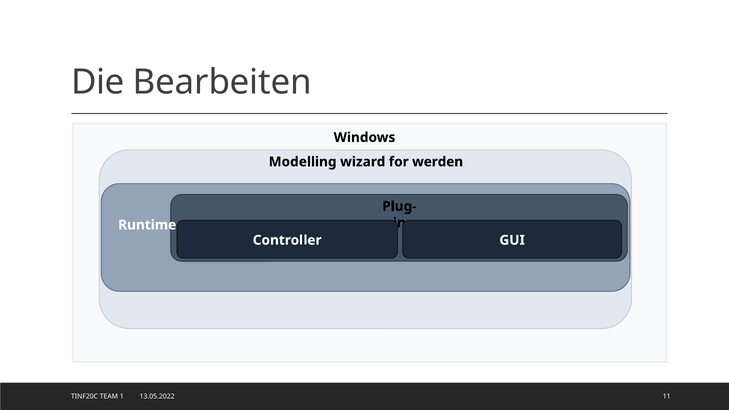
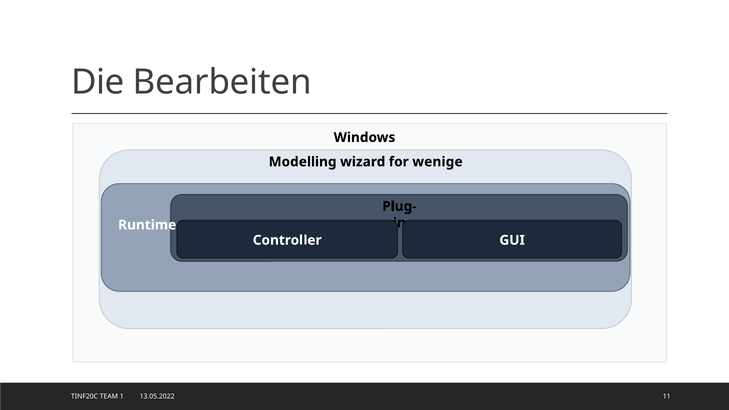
werden: werden -> wenige
